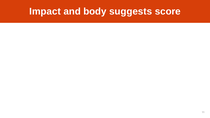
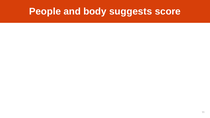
Impact: Impact -> People
